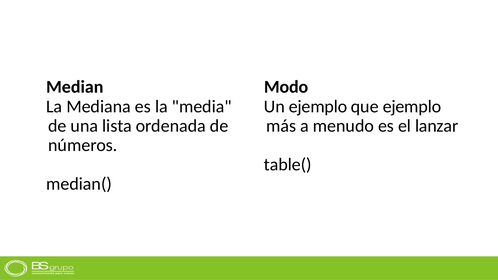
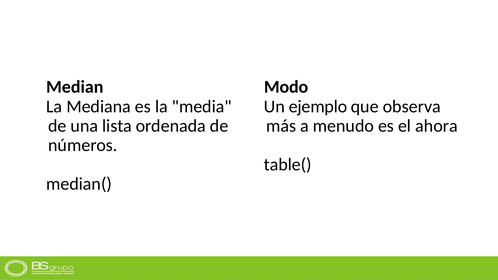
que ejemplo: ejemplo -> observa
lanzar: lanzar -> ahora
